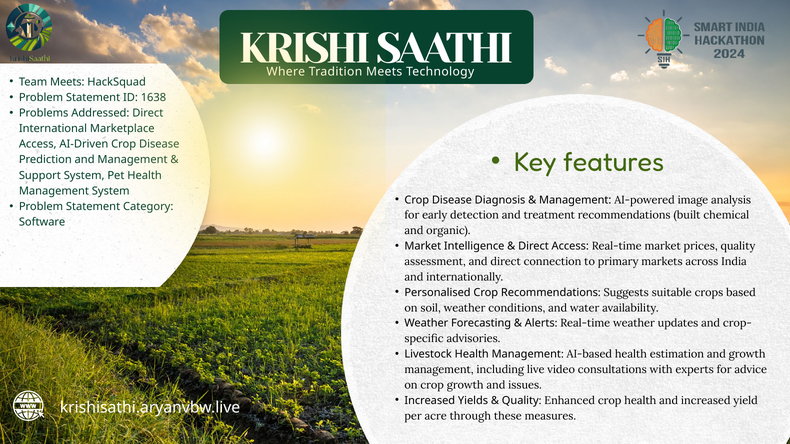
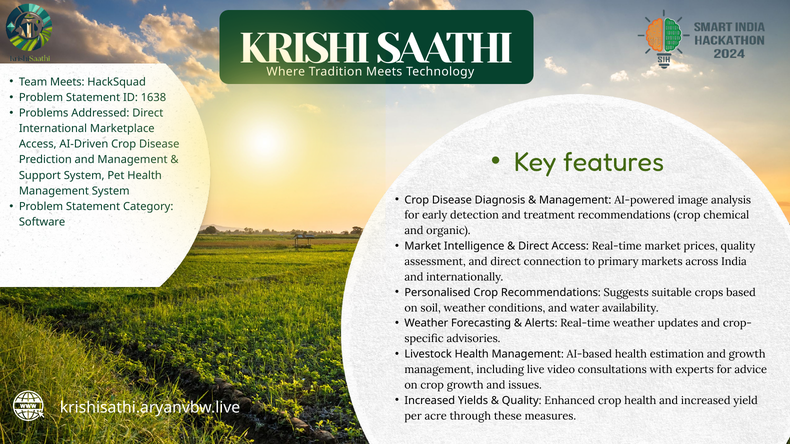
recommendations built: built -> crop
